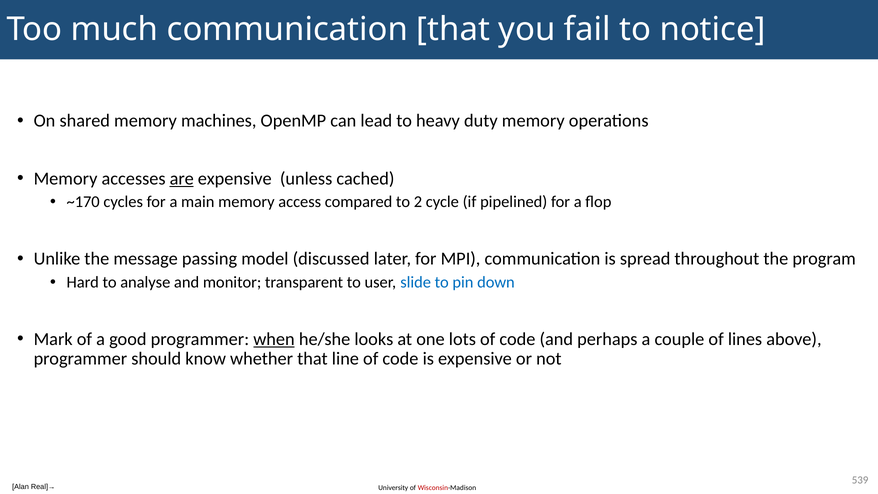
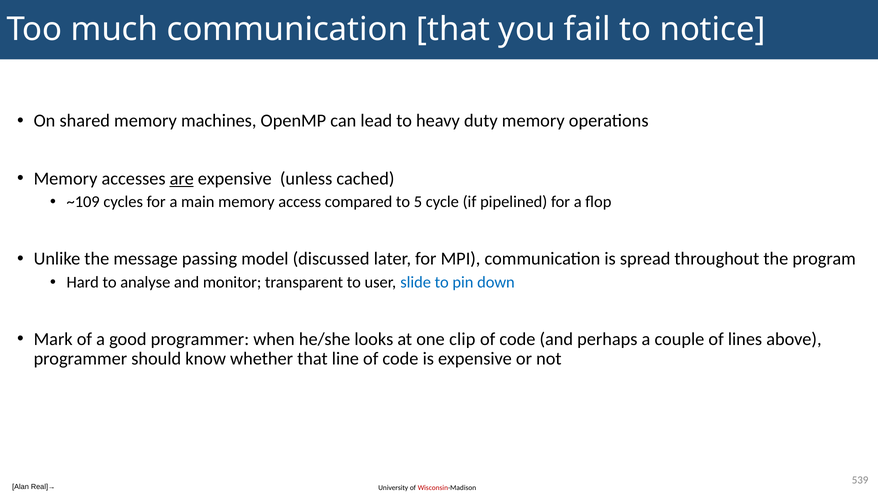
~170: ~170 -> ~109
2: 2 -> 5
when underline: present -> none
lots: lots -> clip
